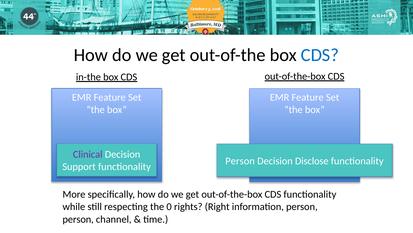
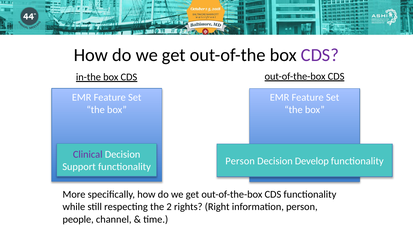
CDS at (320, 55) colour: blue -> purple
Disclose: Disclose -> Develop
0: 0 -> 2
person at (78, 219): person -> people
